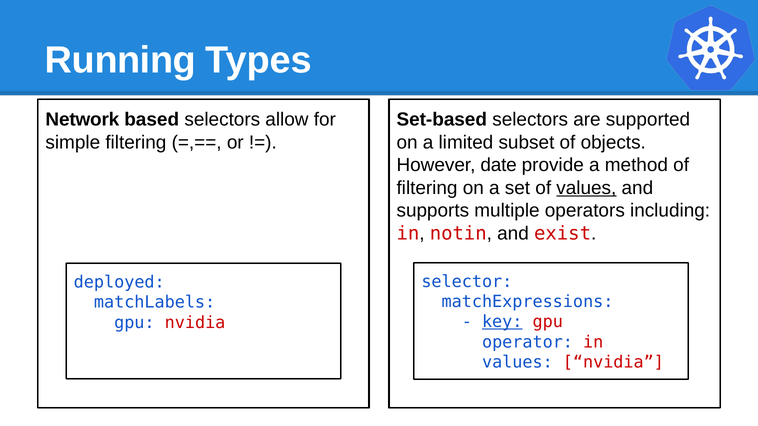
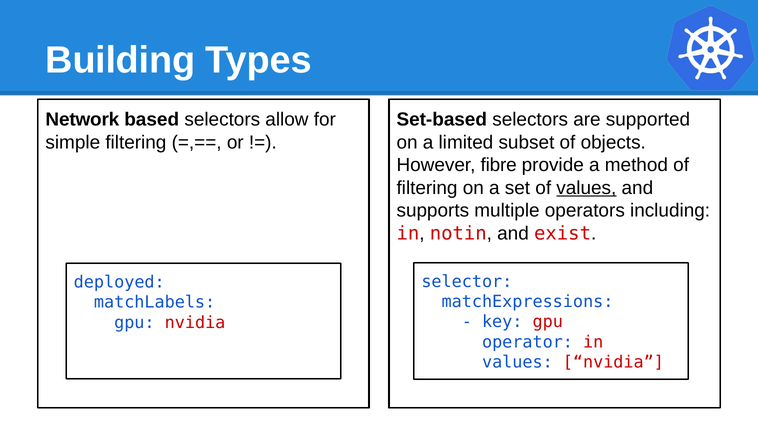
Running: Running -> Building
date: date -> fibre
key underline: present -> none
